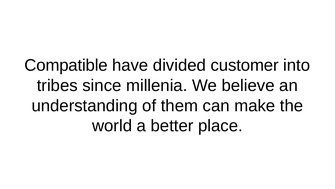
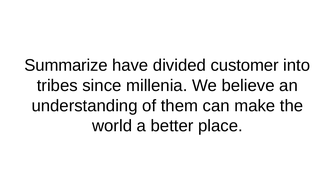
Compatible: Compatible -> Summarize
